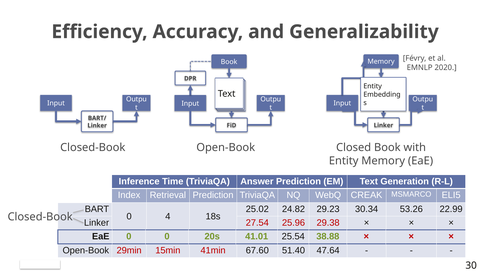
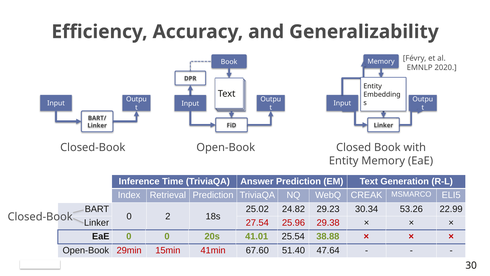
4: 4 -> 2
